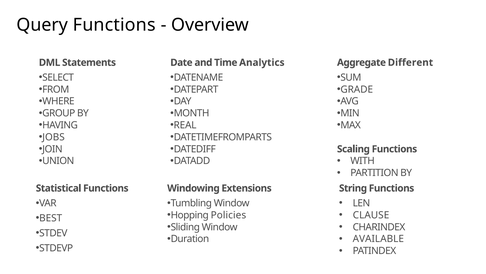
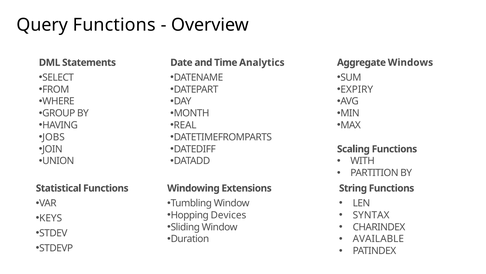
Different: Different -> Windows
GRADE: GRADE -> EXPIRY
CLAUSE: CLAUSE -> SYNTAX
Policies: Policies -> Devices
BEST: BEST -> KEYS
